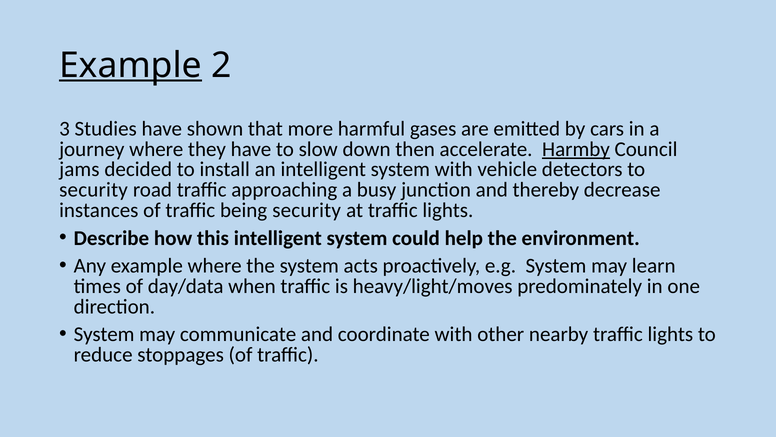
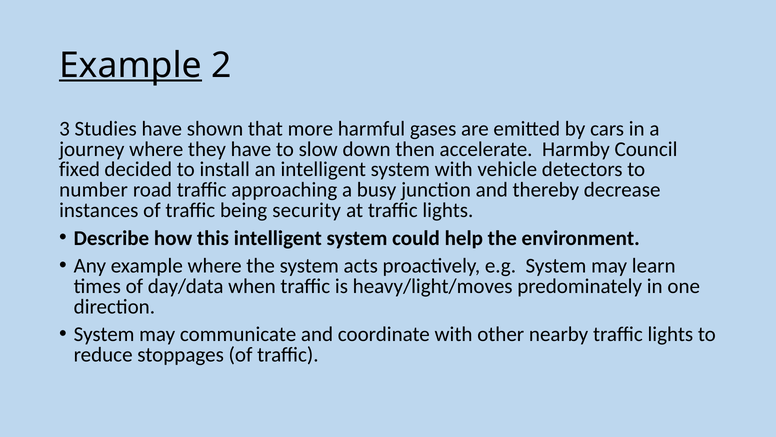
Harmby underline: present -> none
jams: jams -> fixed
security at (94, 190): security -> number
